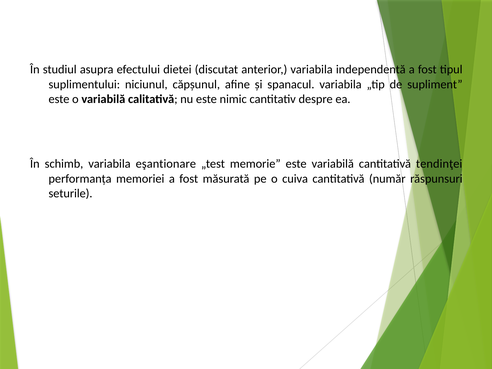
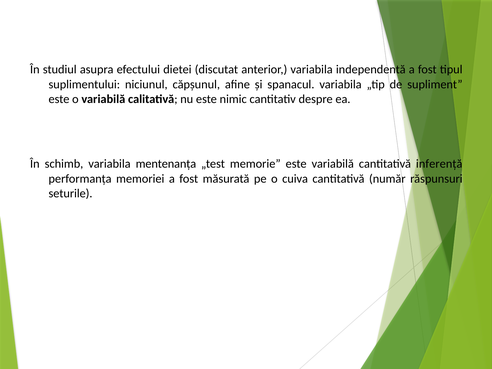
eşantionare: eşantionare -> mentenanța
tendinţei: tendinţei -> inferență
